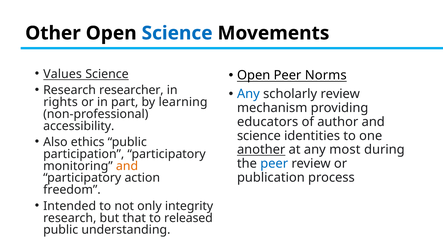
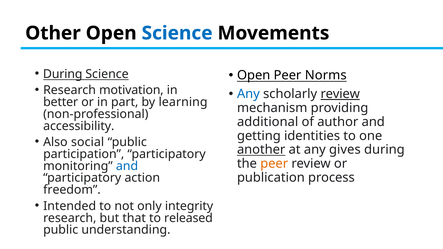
Values at (63, 74): Values -> During
researcher: researcher -> motivation
review at (340, 94) underline: none -> present
rights: rights -> better
educators: educators -> additional
science at (259, 136): science -> getting
ethics: ethics -> social
most: most -> gives
peer at (274, 164) colour: blue -> orange
and at (127, 166) colour: orange -> blue
